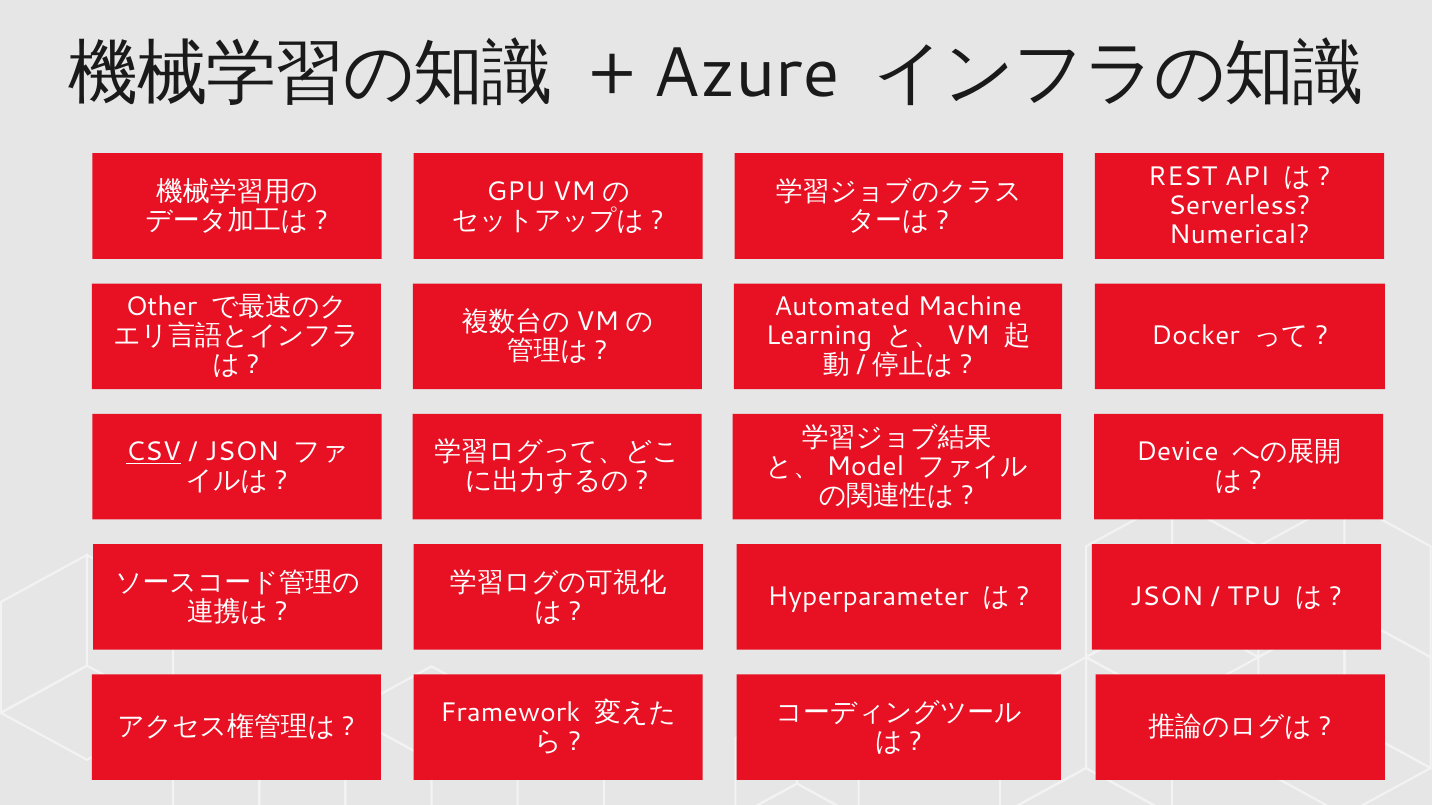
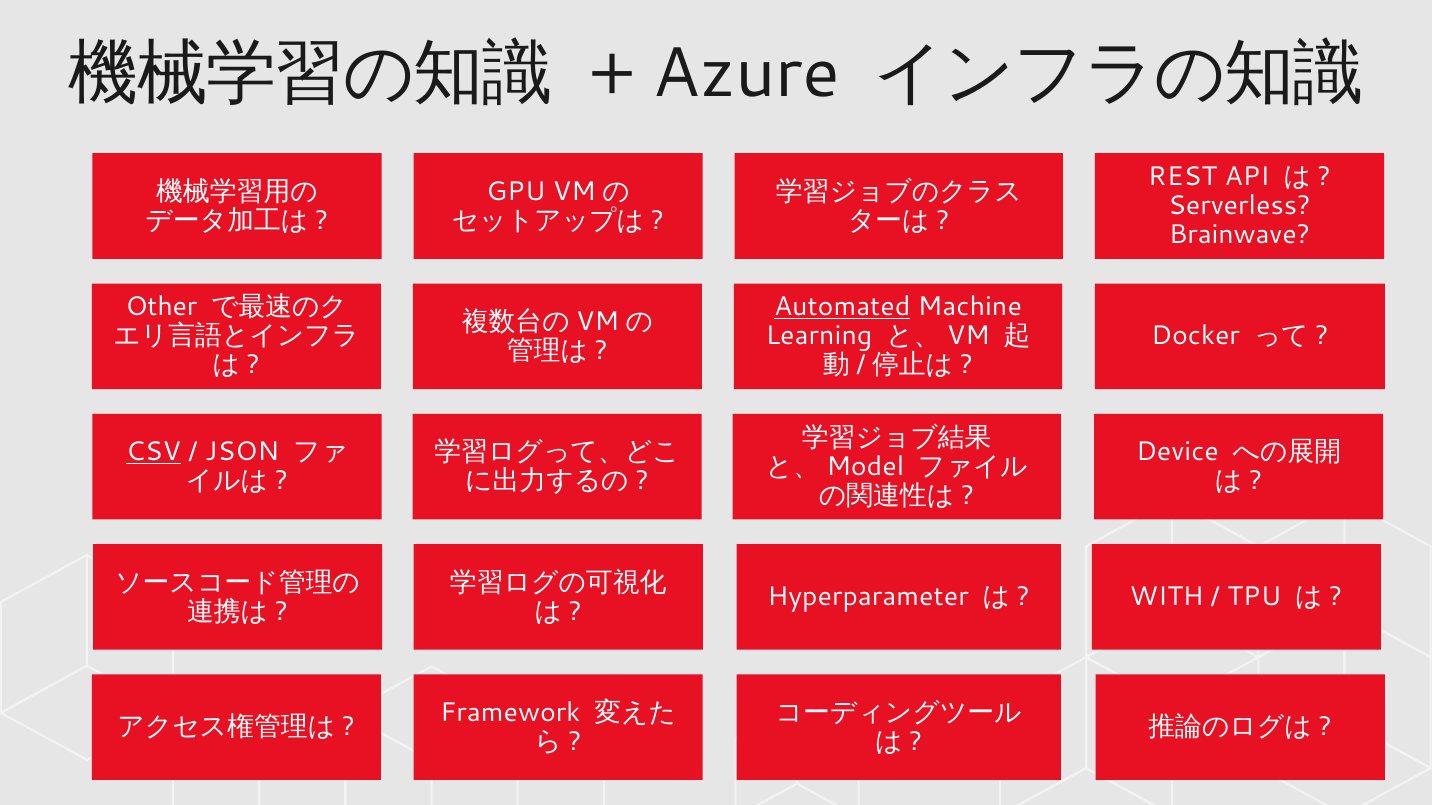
Numerical: Numerical -> Brainwave
Automated underline: none -> present
JSON at (1167, 597): JSON -> WITH
